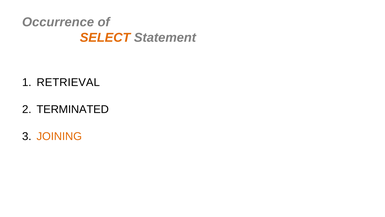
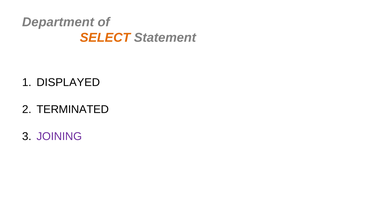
Occurrence: Occurrence -> Department
RETRIEVAL: RETRIEVAL -> DISPLAYED
JOINING colour: orange -> purple
